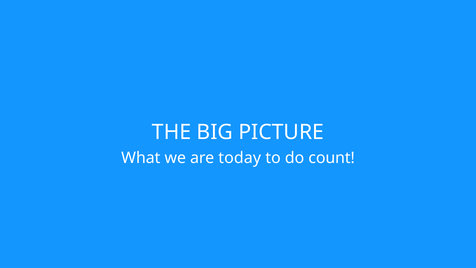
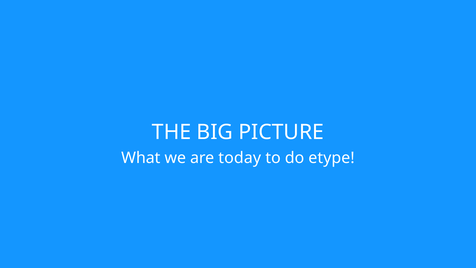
count: count -> etype
